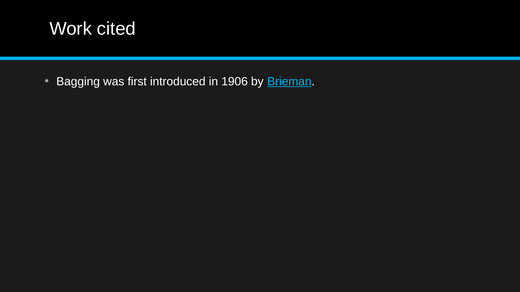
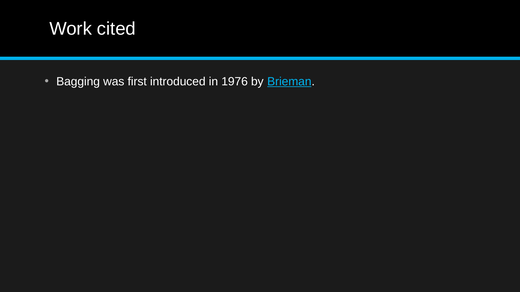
1906: 1906 -> 1976
